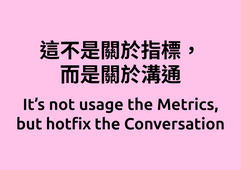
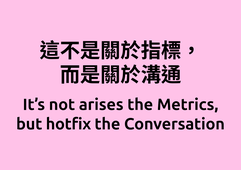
usage: usage -> arises
